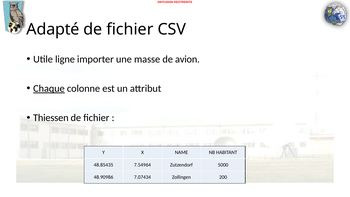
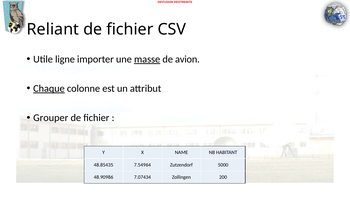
Adapté: Adapté -> Reliant
masse underline: none -> present
Thiessen: Thiessen -> Grouper
